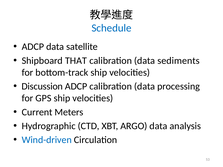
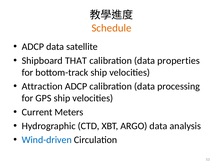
Schedule colour: blue -> orange
sediments: sediments -> properties
Discussion: Discussion -> Attraction
